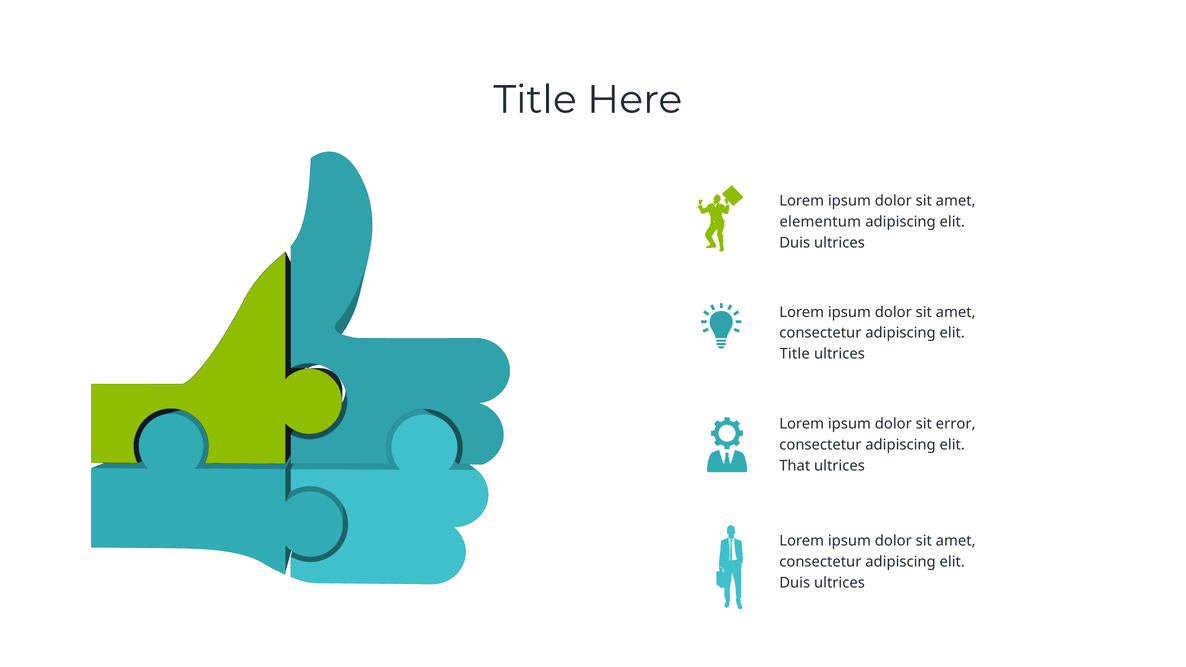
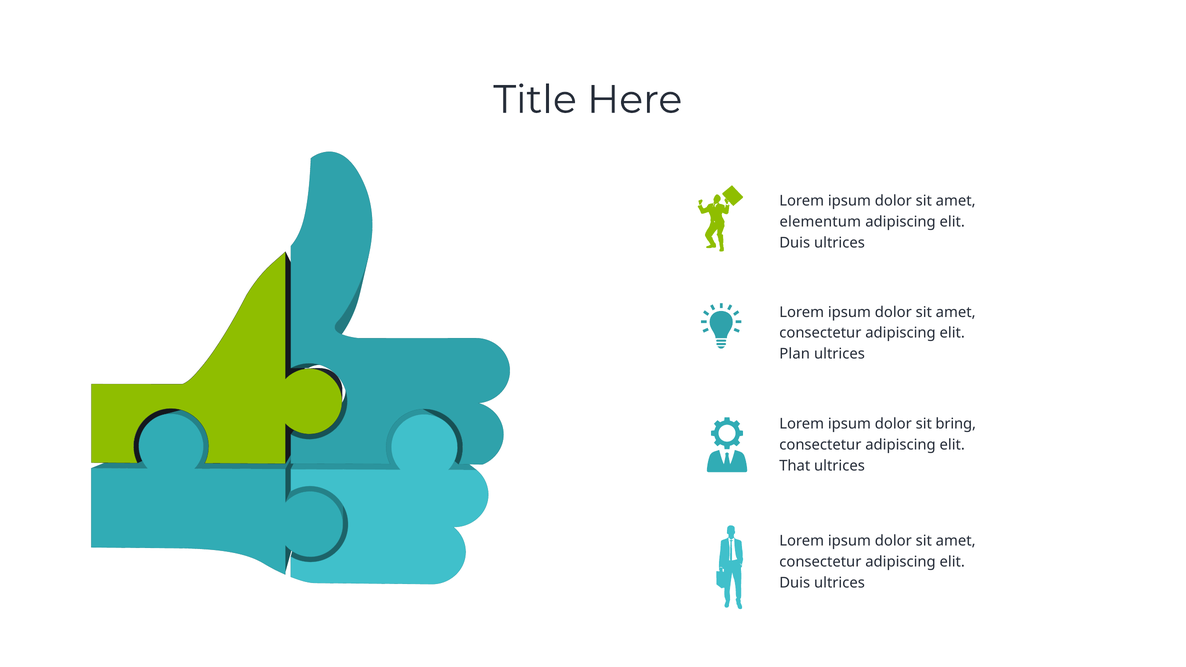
Title at (795, 354): Title -> Plan
error: error -> bring
